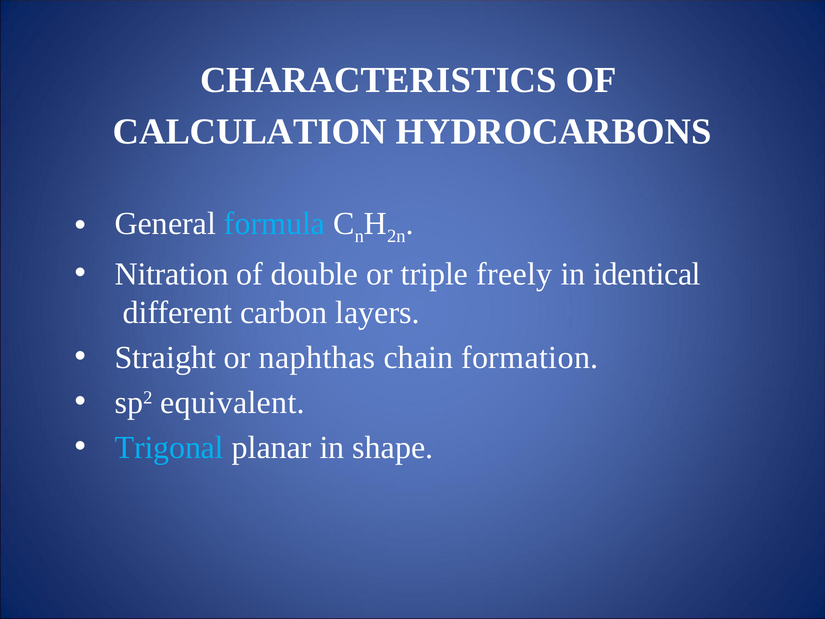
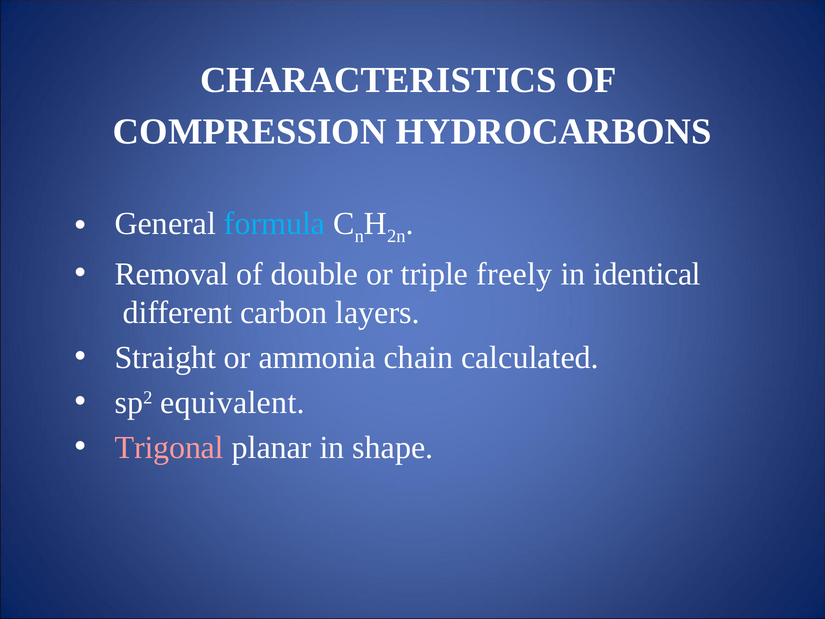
CALCULATION: CALCULATION -> COMPRESSION
Nitration: Nitration -> Removal
naphthas: naphthas -> ammonia
formation: formation -> calculated
Trigonal colour: light blue -> pink
